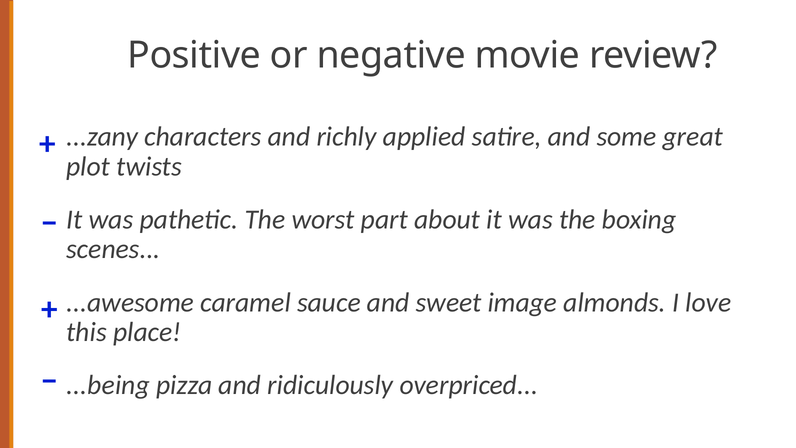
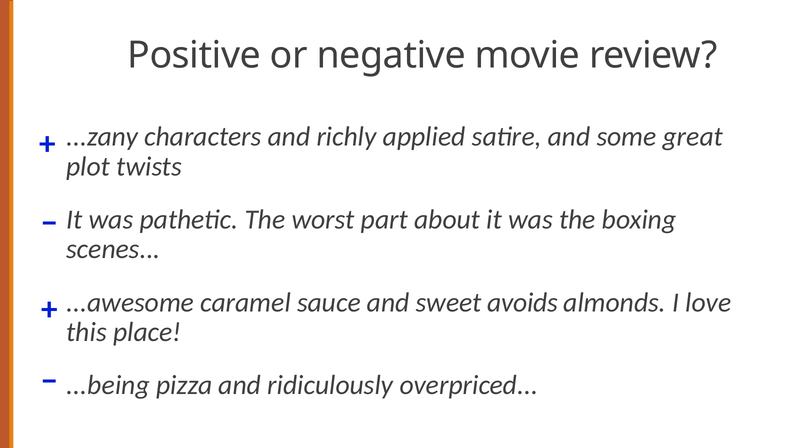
image: image -> avoids
